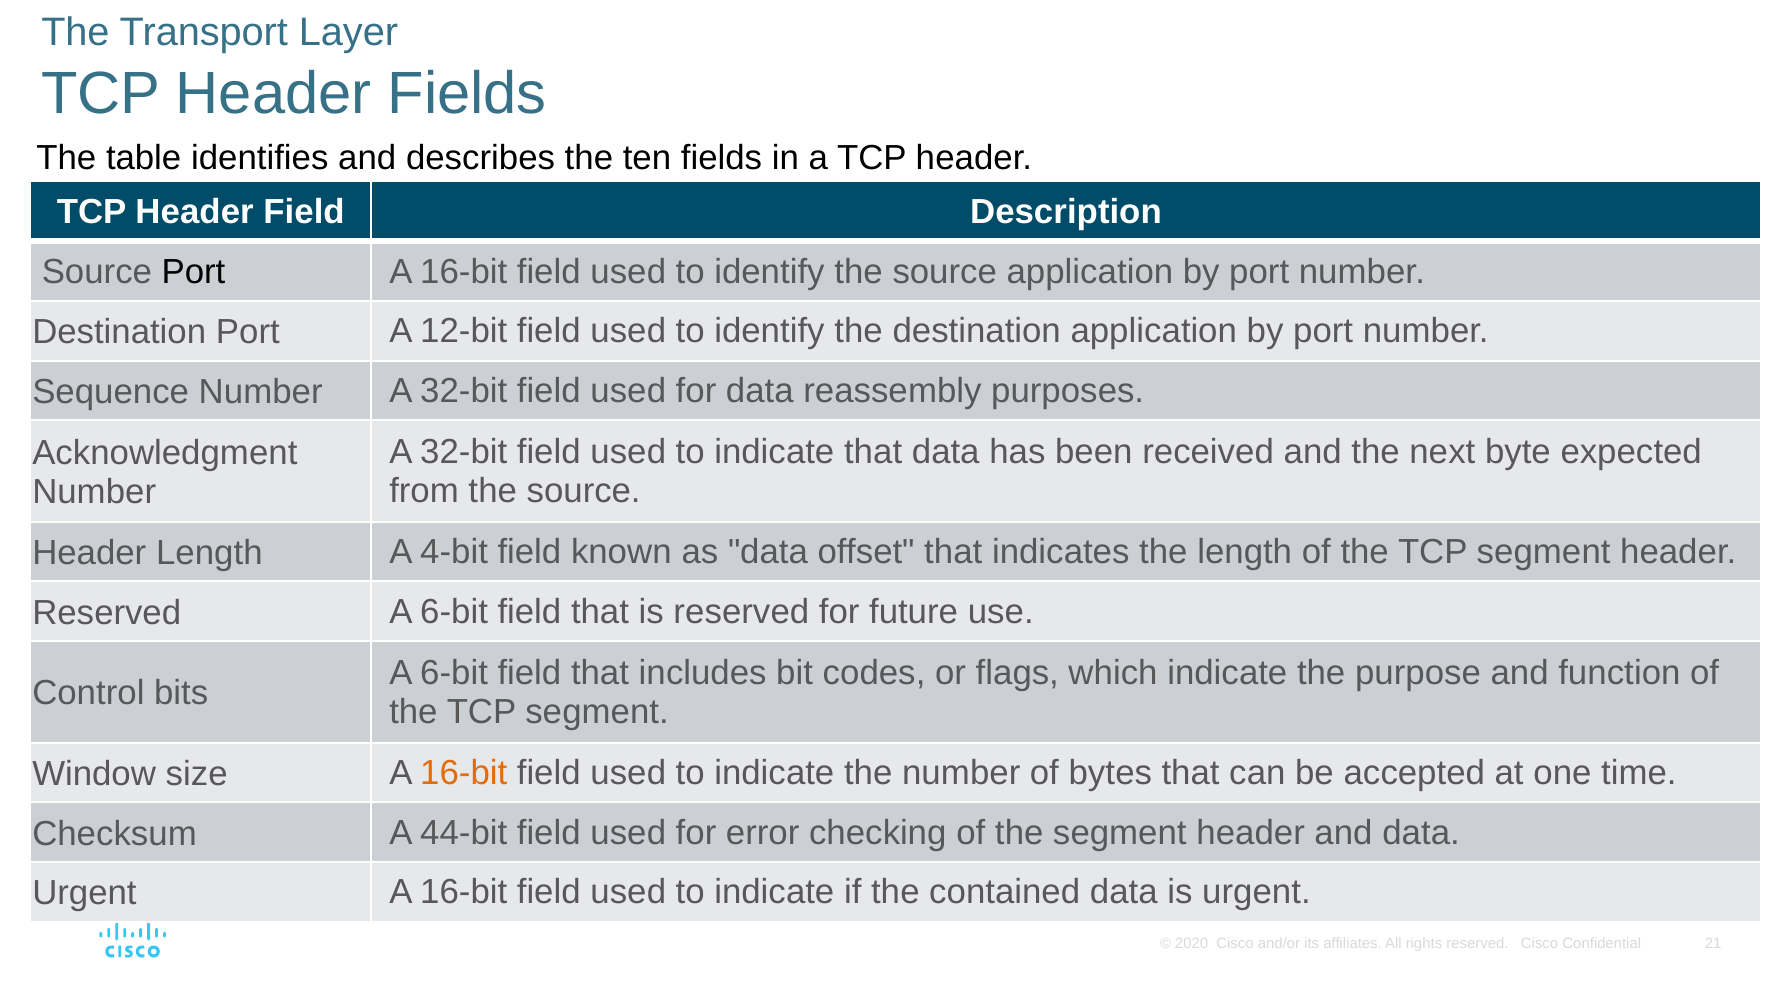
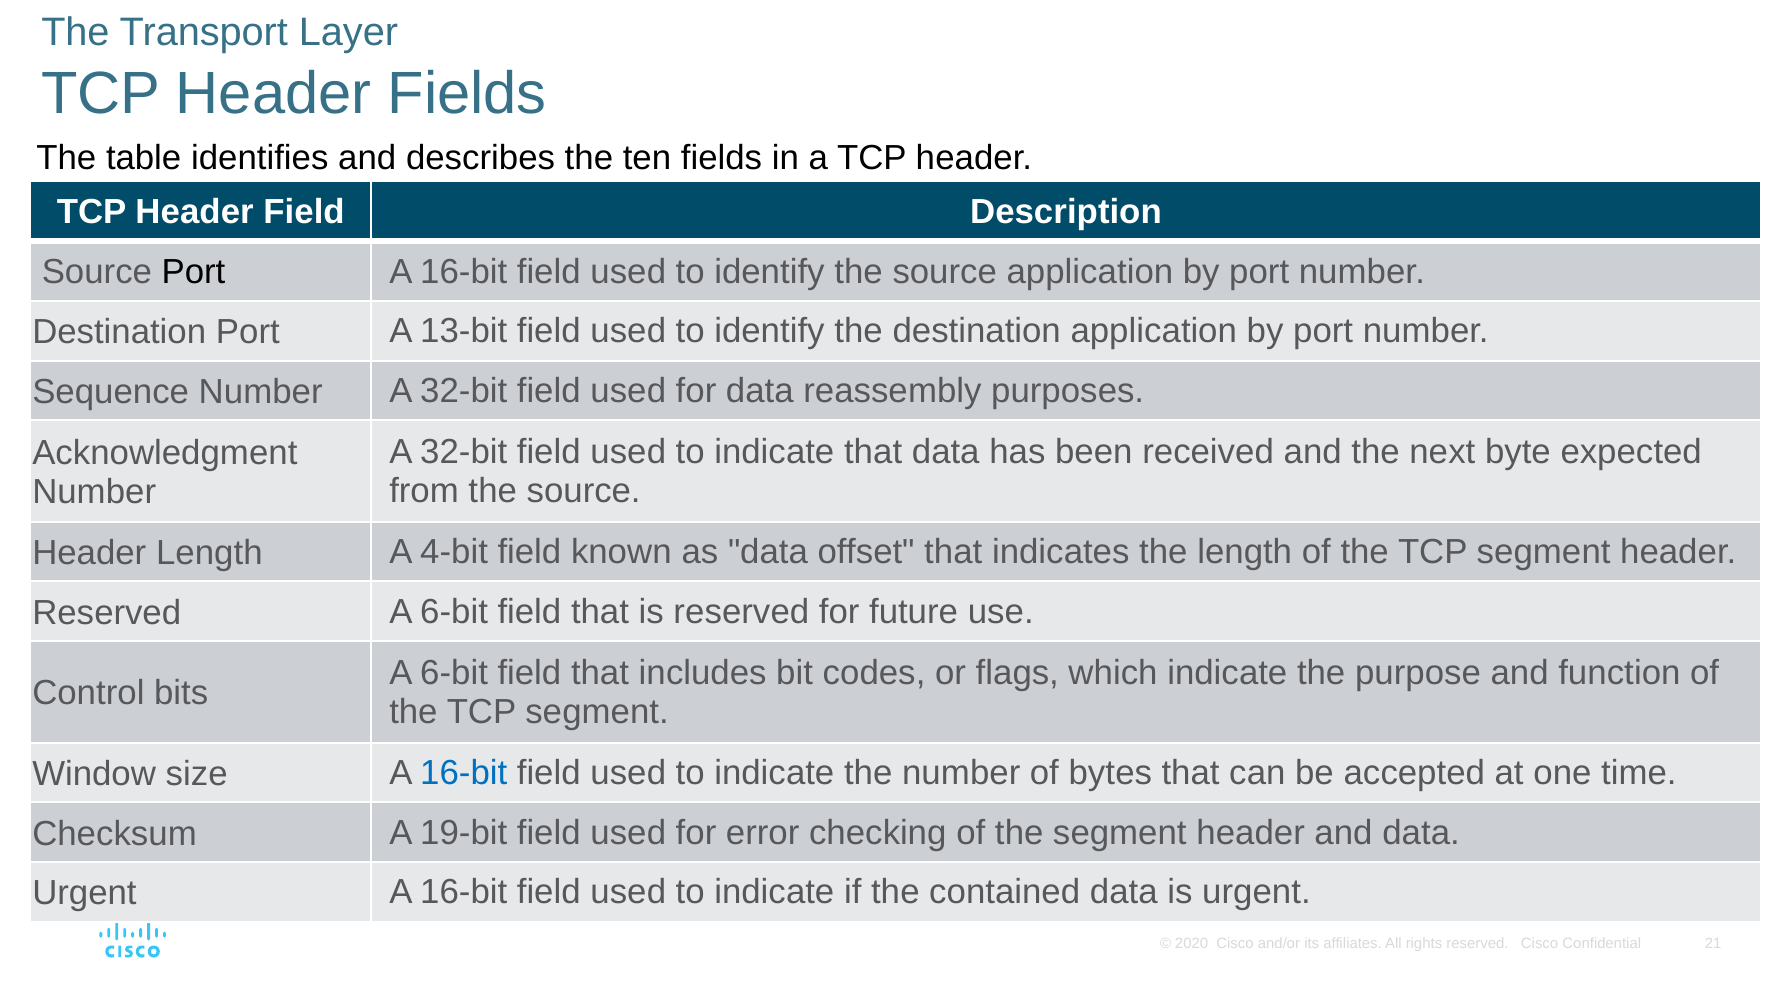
12-bit: 12-bit -> 13-bit
16-bit at (464, 773) colour: orange -> blue
44-bit: 44-bit -> 19-bit
